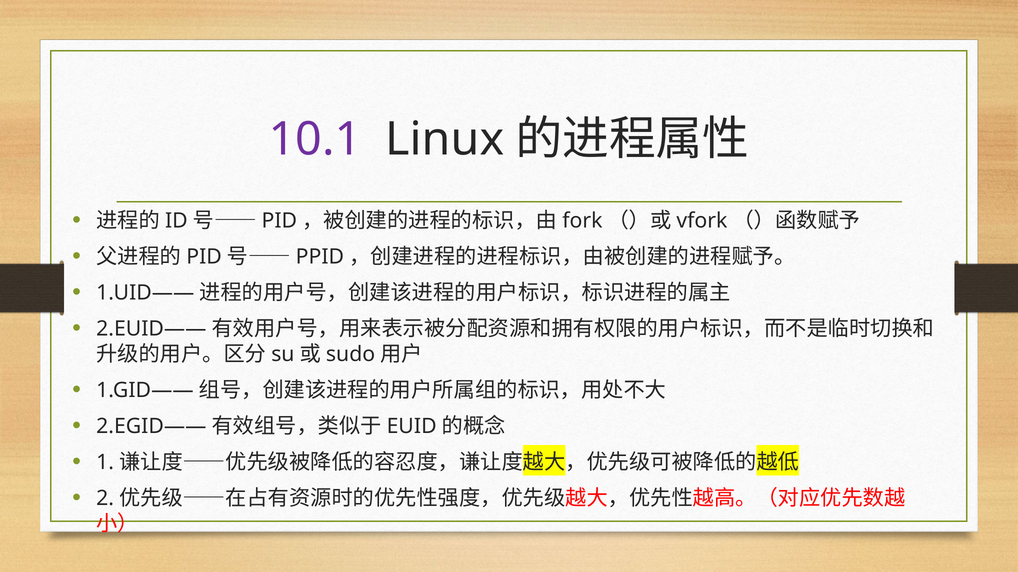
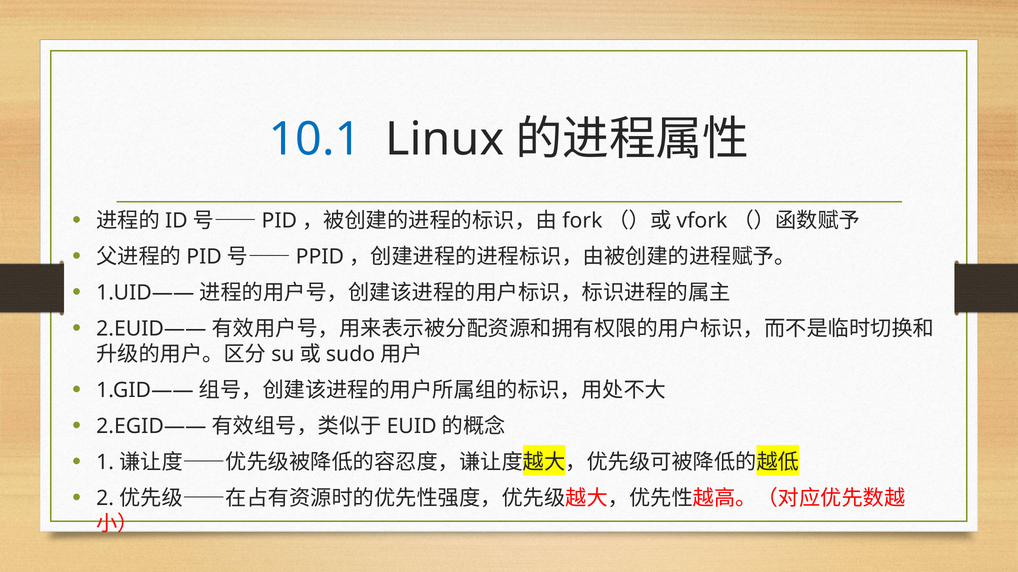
10.1 colour: purple -> blue
